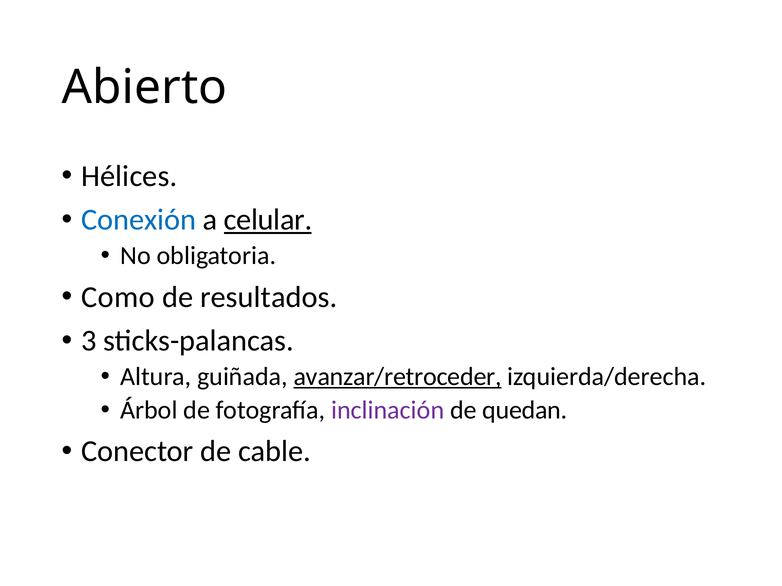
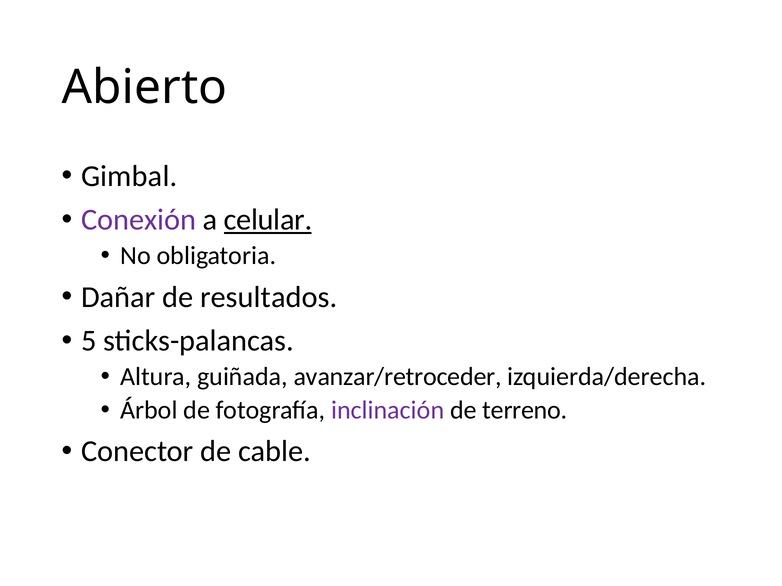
Hélices: Hélices -> Gimbal
Conexión colour: blue -> purple
Como: Como -> Dañar
3: 3 -> 5
avanzar/retroceder underline: present -> none
quedan: quedan -> terreno
